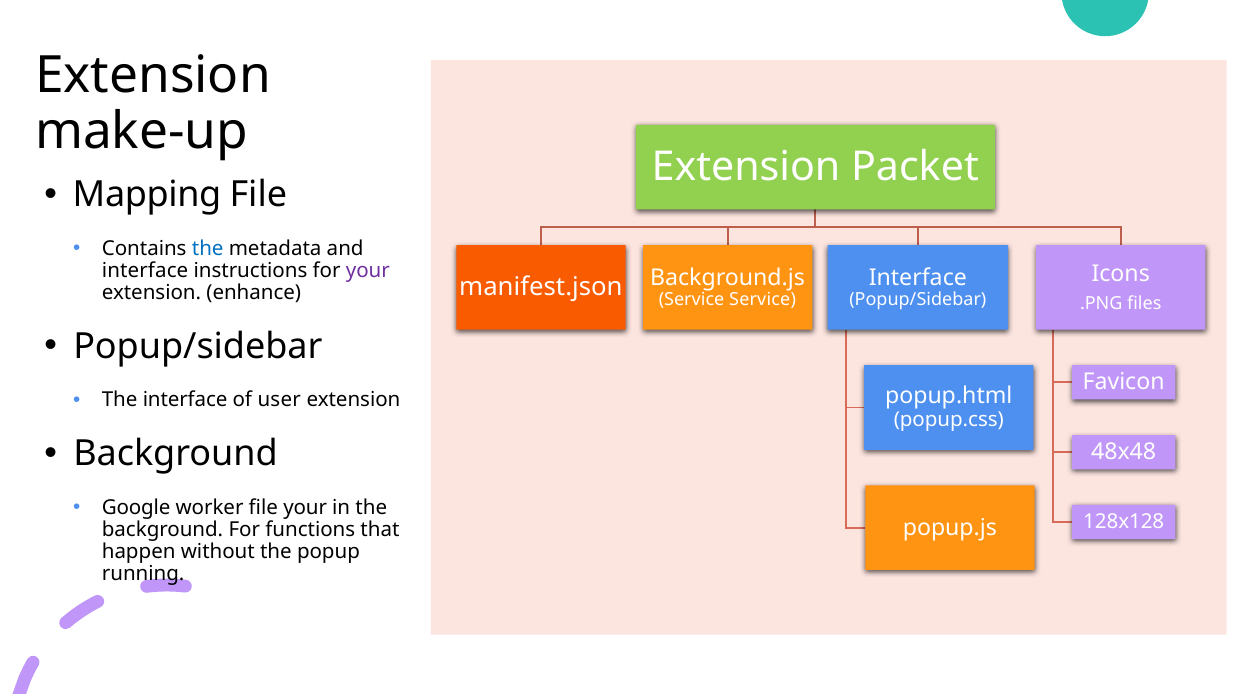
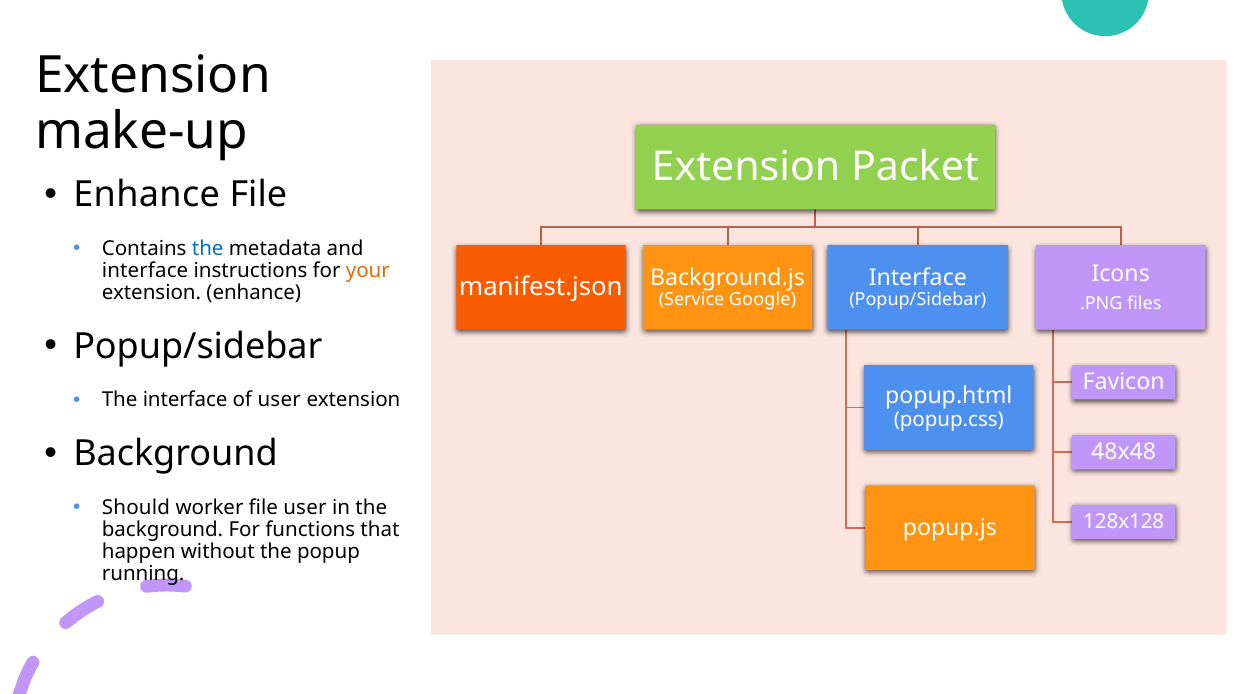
Mapping at (147, 195): Mapping -> Enhance
your at (368, 271) colour: purple -> orange
Service Service: Service -> Google
Google: Google -> Should
file your: your -> user
